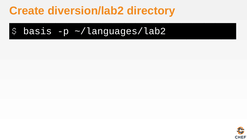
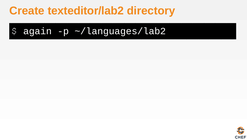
diversion/lab2: diversion/lab2 -> texteditor/lab2
basis: basis -> again
